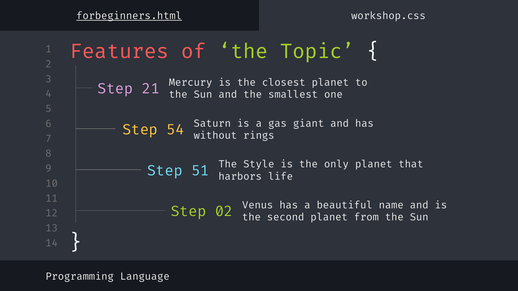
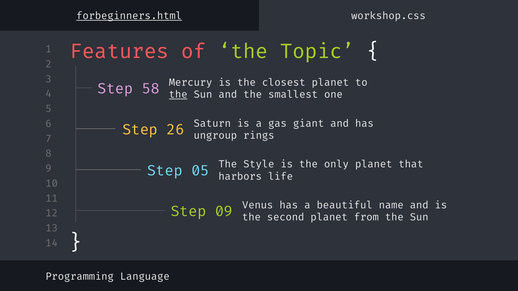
21: 21 -> 58
the at (178, 95) underline: none -> present
54: 54 -> 26
without: without -> ungroup
51: 51 -> 05
02: 02 -> 09
